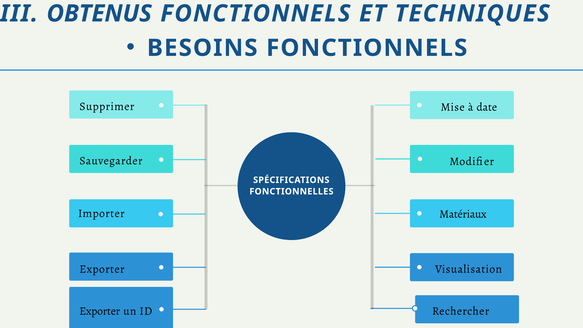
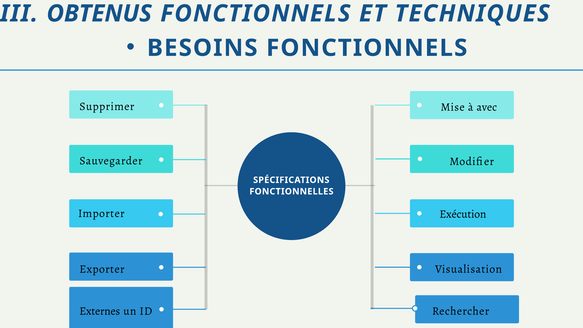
date: date -> avec
Matériaux: Matériaux -> Exécution
Exporter at (100, 311): Exporter -> Externes
